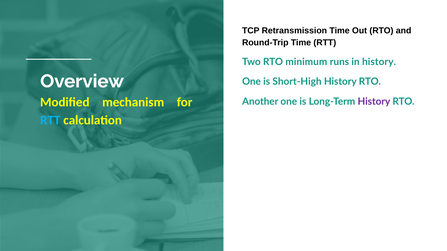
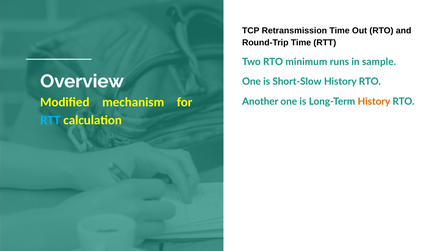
in history: history -> sample
Short-High: Short-High -> Short-Slow
History at (374, 102) colour: purple -> orange
